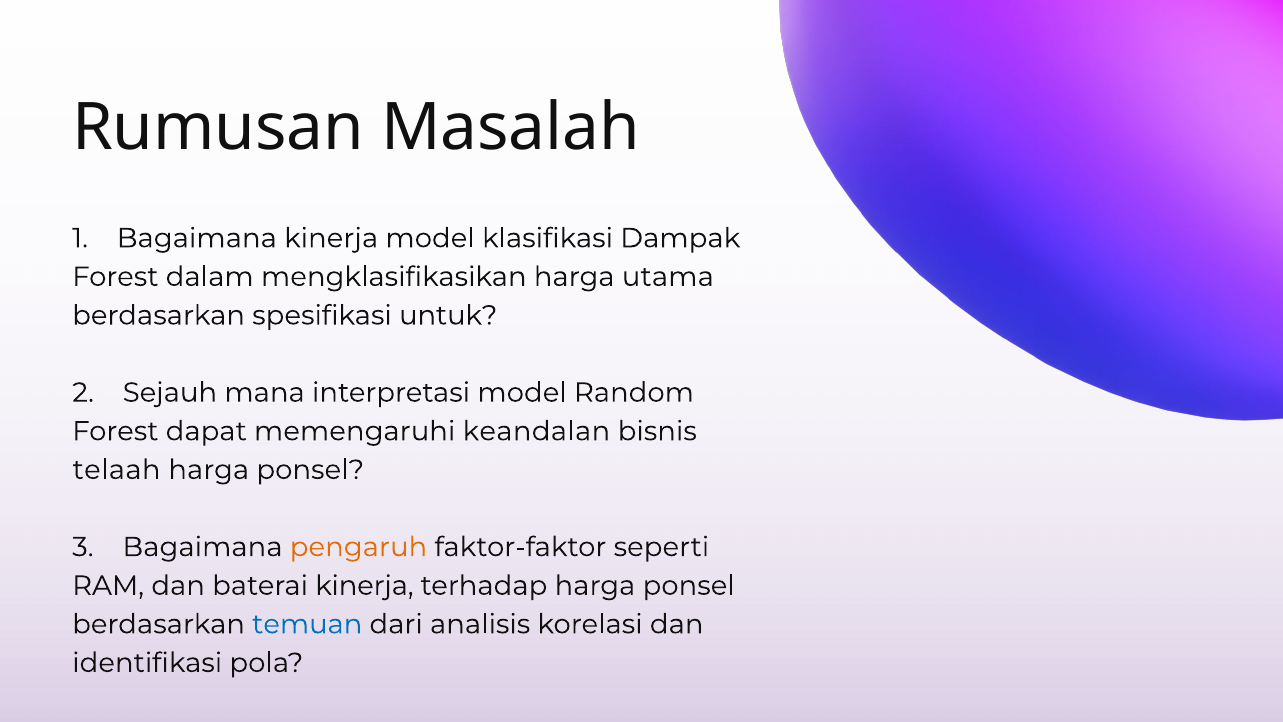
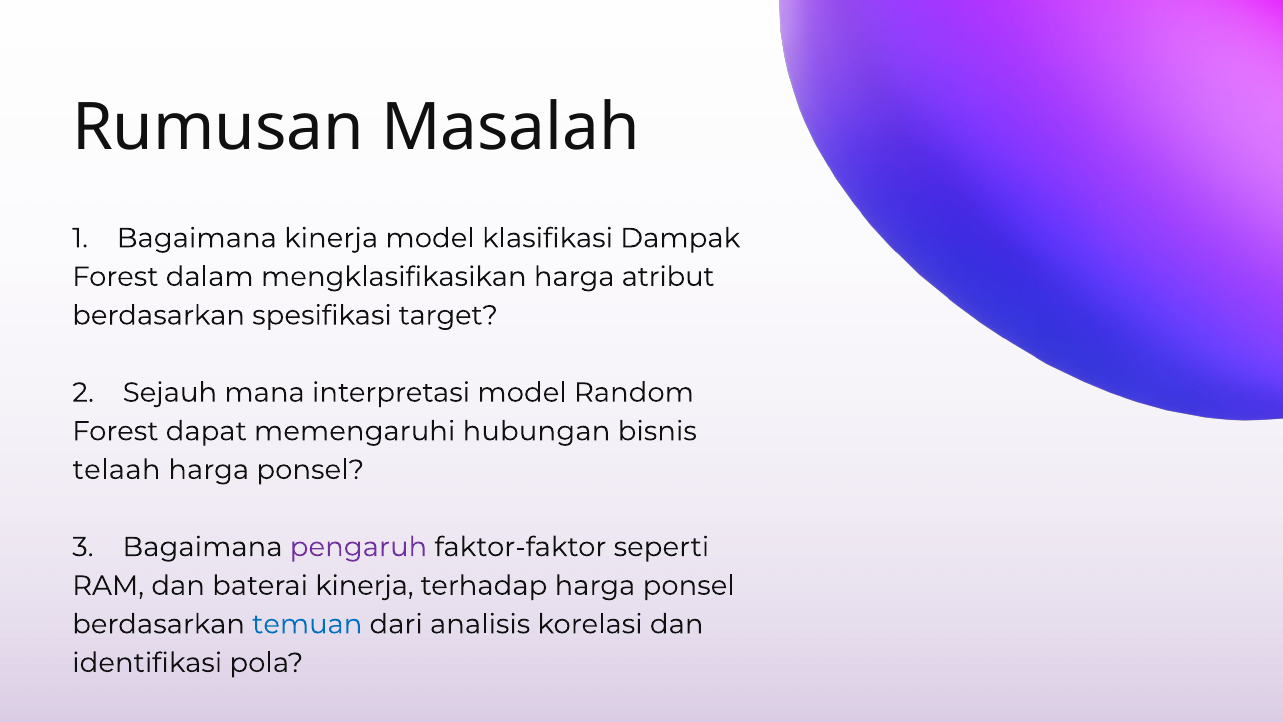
utama: utama -> atribut
untuk: untuk -> target
keandalan: keandalan -> hubungan
pengaruh colour: orange -> purple
